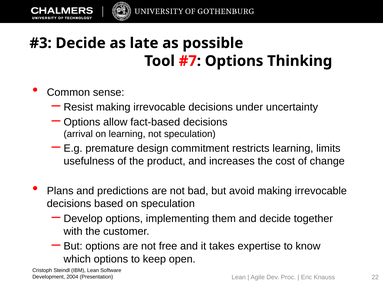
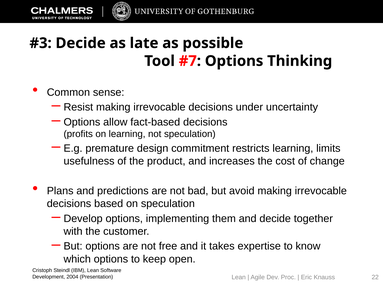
arrival: arrival -> profits
